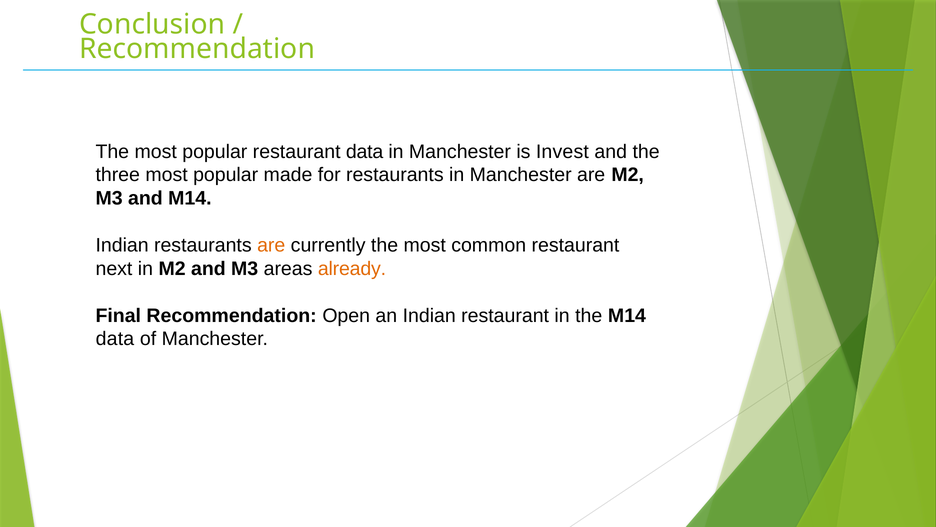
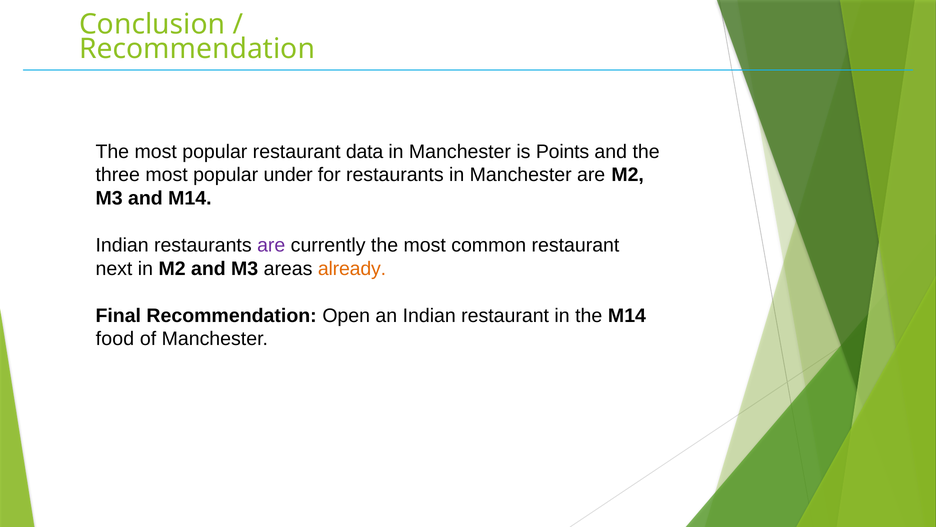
Invest: Invest -> Points
made: made -> under
are at (271, 245) colour: orange -> purple
data at (115, 339): data -> food
